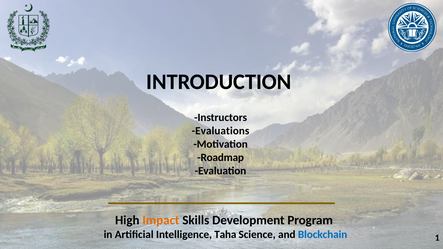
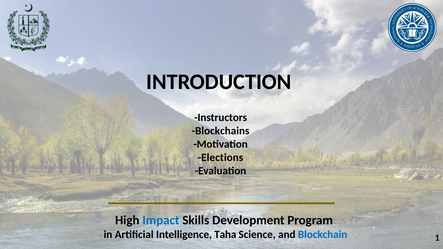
Evaluations: Evaluations -> Blockchains
Roadmap: Roadmap -> Elections
Impact colour: orange -> blue
